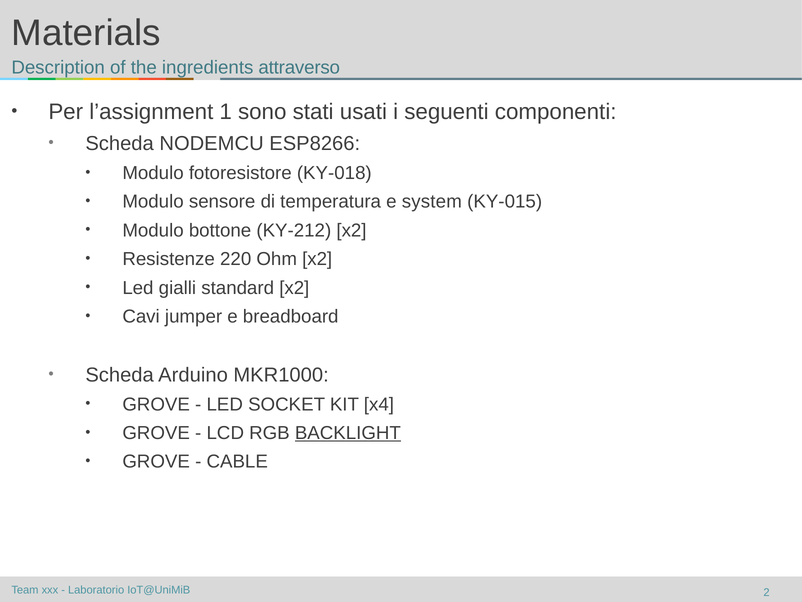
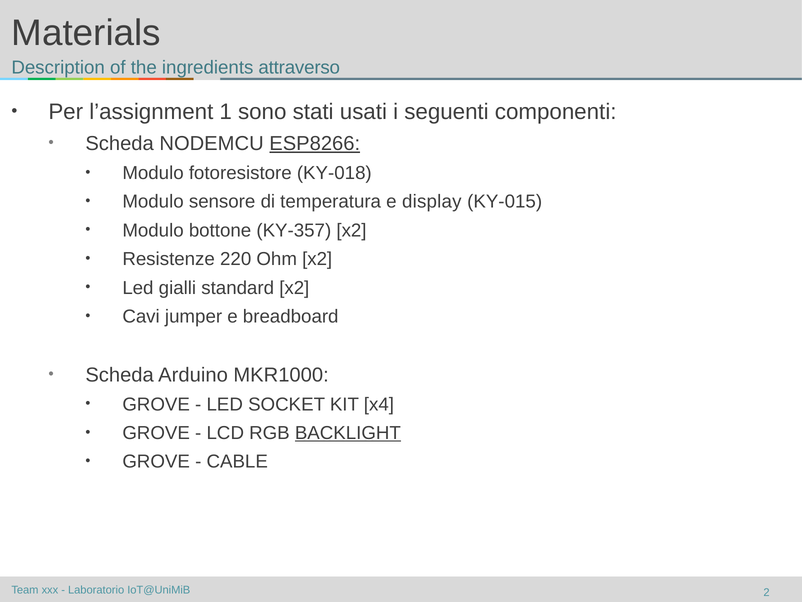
ESP8266 underline: none -> present
system: system -> display
KY‑212: KY‑212 -> KY‑357
